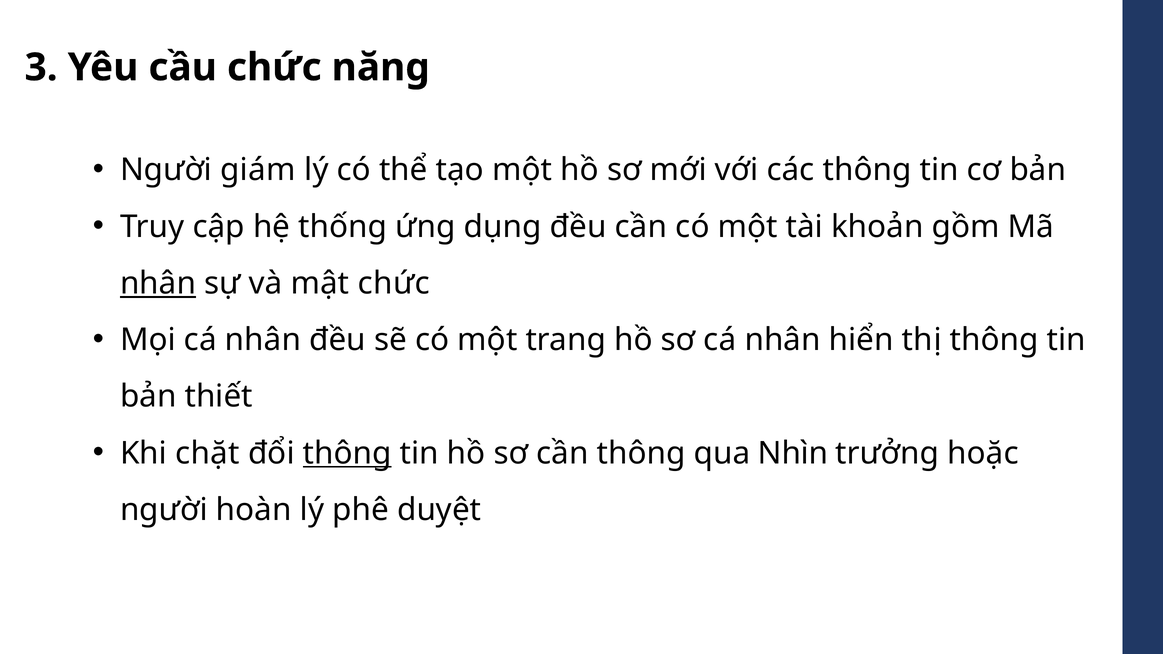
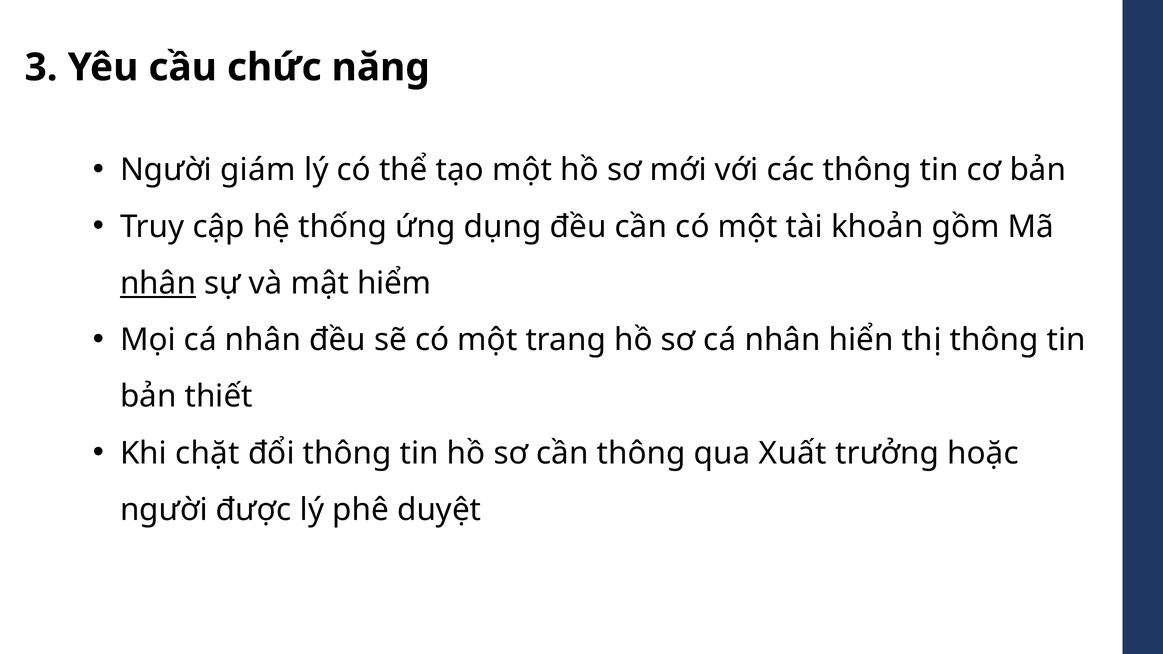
mật chức: chức -> hiểm
thông at (347, 453) underline: present -> none
Nhìn: Nhìn -> Xuất
hoàn: hoàn -> được
